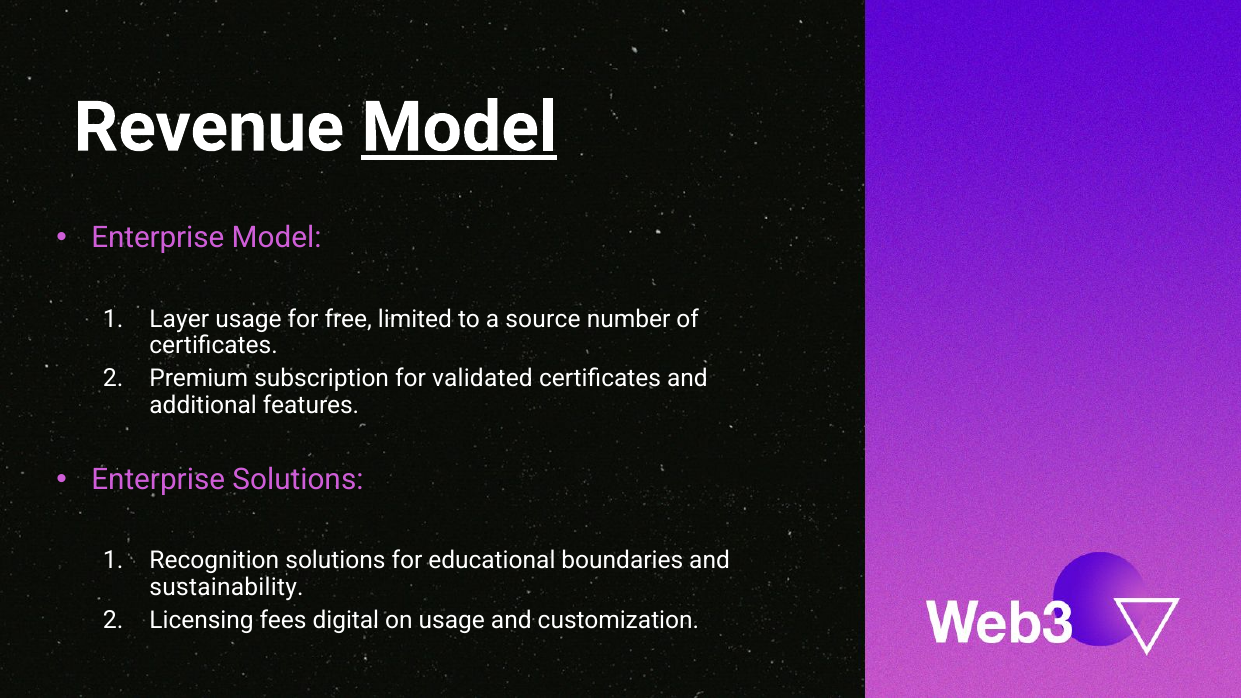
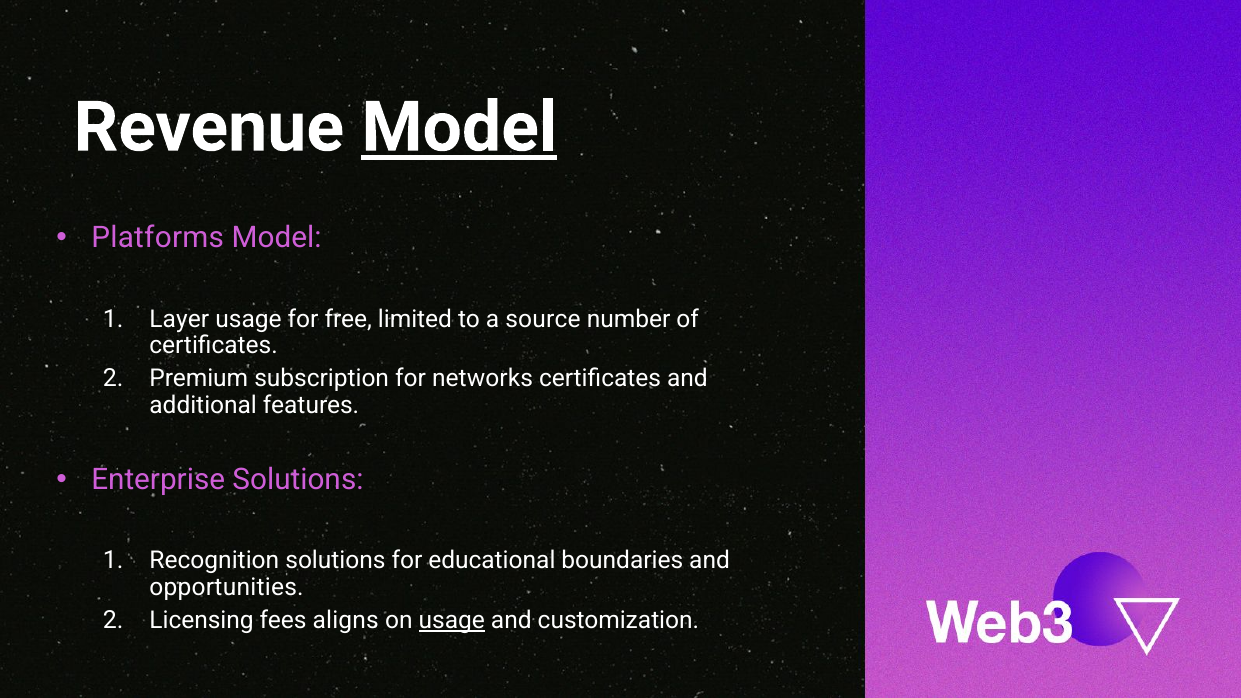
Enterprise at (158, 238): Enterprise -> Platforms
validated: validated -> networks
sustainability: sustainability -> opportunities
digital: digital -> aligns
usage at (452, 620) underline: none -> present
